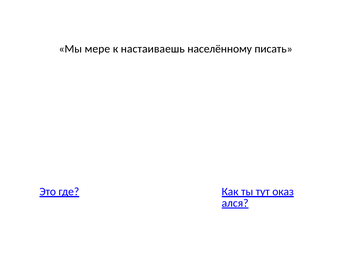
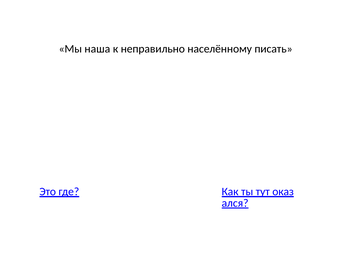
мере: мере -> наша
настаиваешь: настаиваешь -> неправильно
